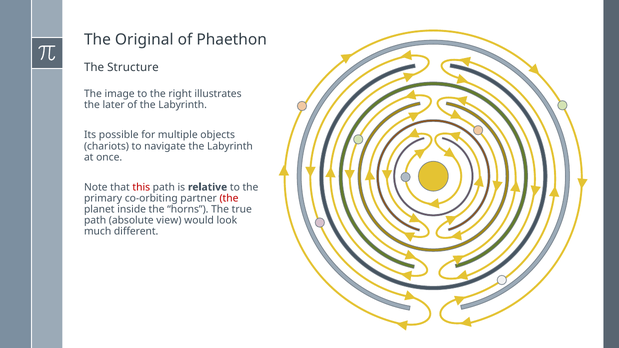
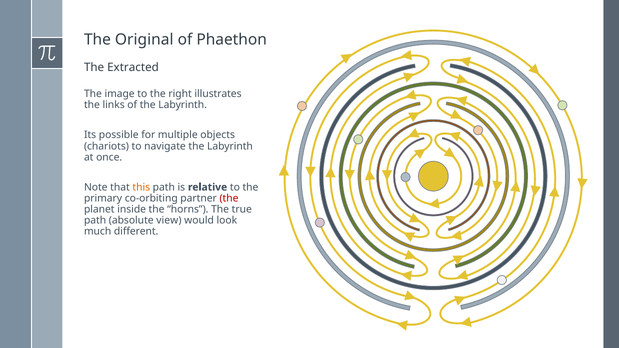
Structure: Structure -> Extracted
later: later -> links
this colour: red -> orange
